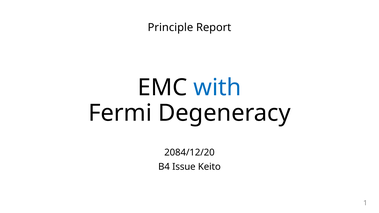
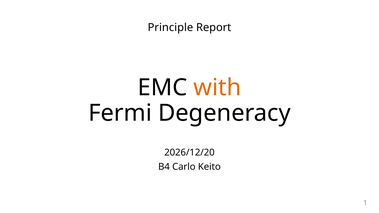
with colour: blue -> orange
2084/12/20: 2084/12/20 -> 2026/12/20
Issue: Issue -> Carlo
